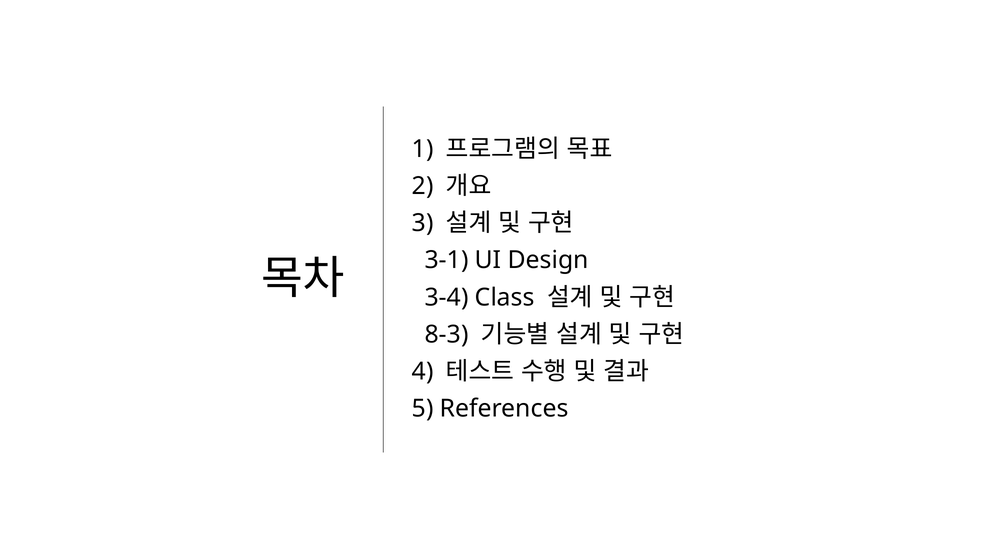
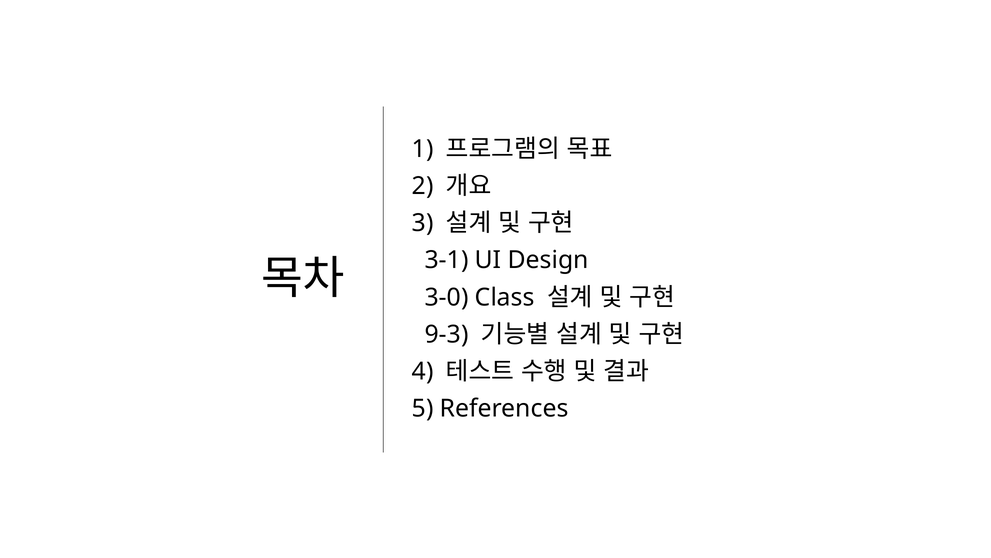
3-4: 3-4 -> 3-0
8-3: 8-3 -> 9-3
